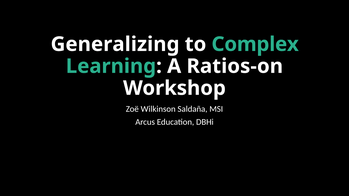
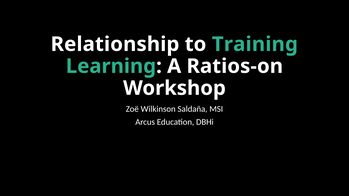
Generalizing: Generalizing -> Relationship
Complex: Complex -> Training
